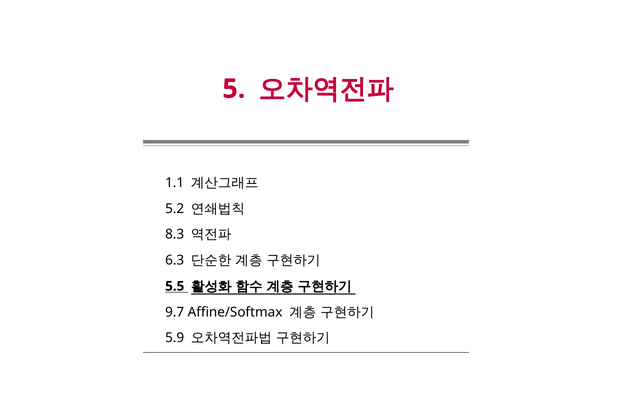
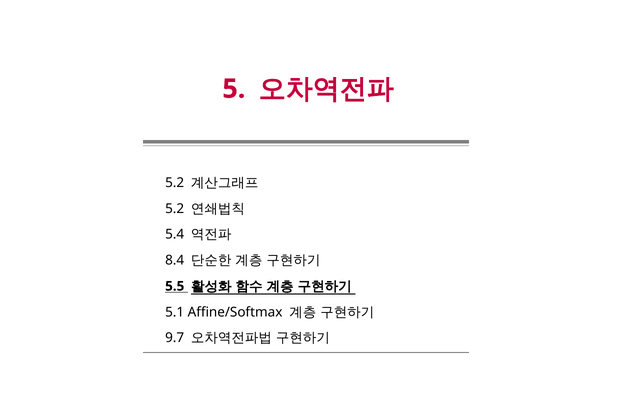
1.1 at (175, 182): 1.1 -> 5.2
8.3: 8.3 -> 5.4
6.3: 6.3 -> 8.4
9.7: 9.7 -> 5.1
5.9: 5.9 -> 9.7
